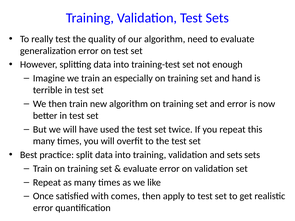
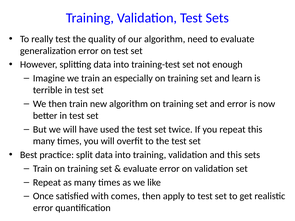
hand: hand -> learn
and sets: sets -> this
